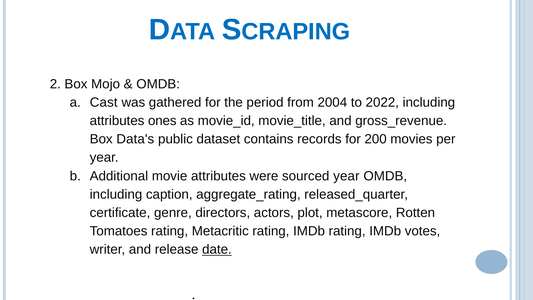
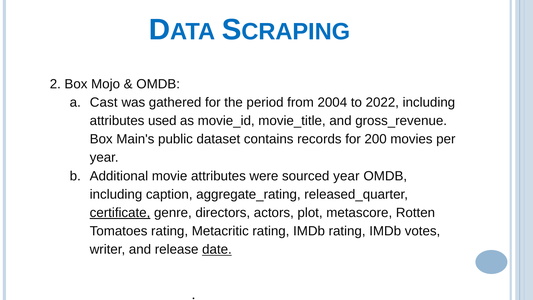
ones: ones -> used
Data's: Data's -> Main's
certificate underline: none -> present
